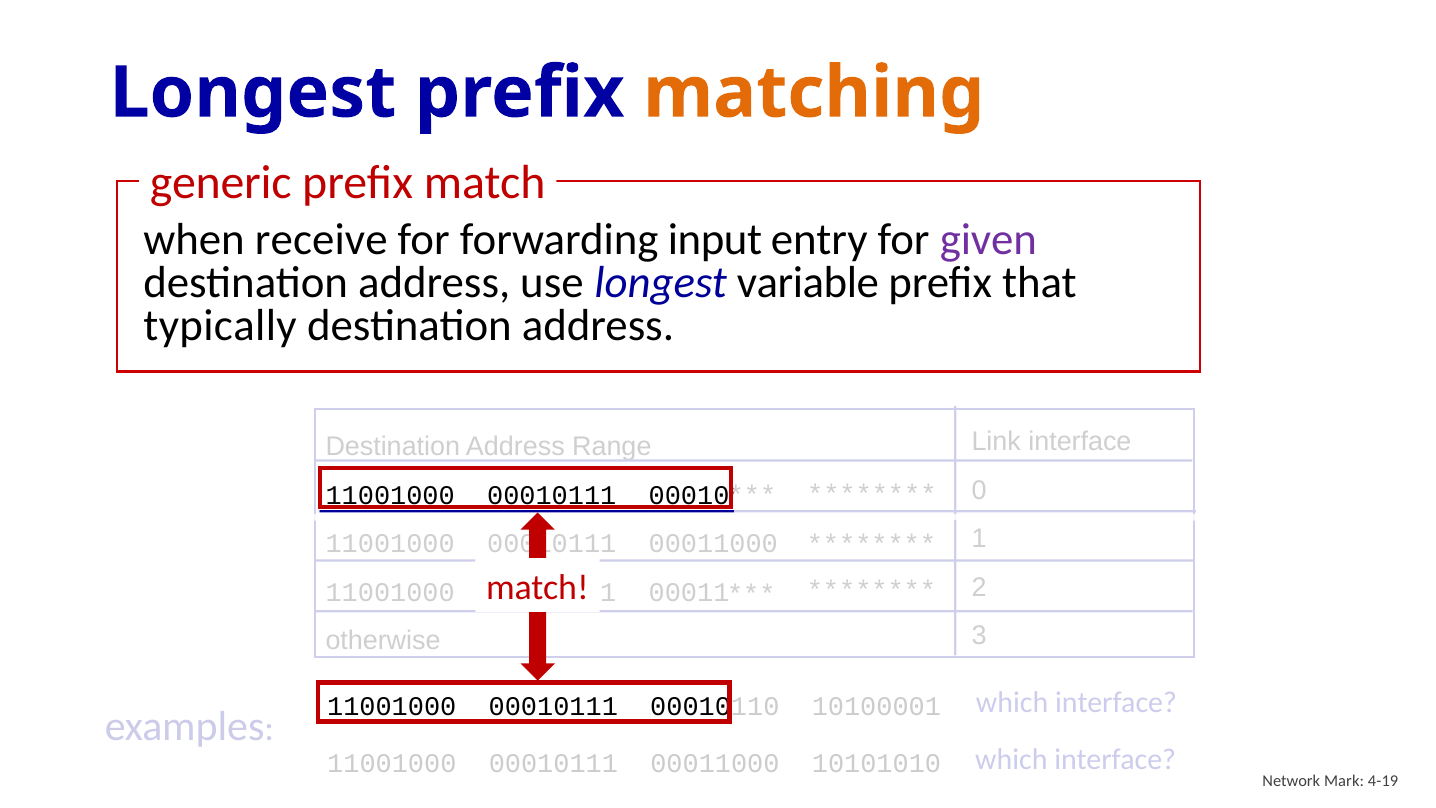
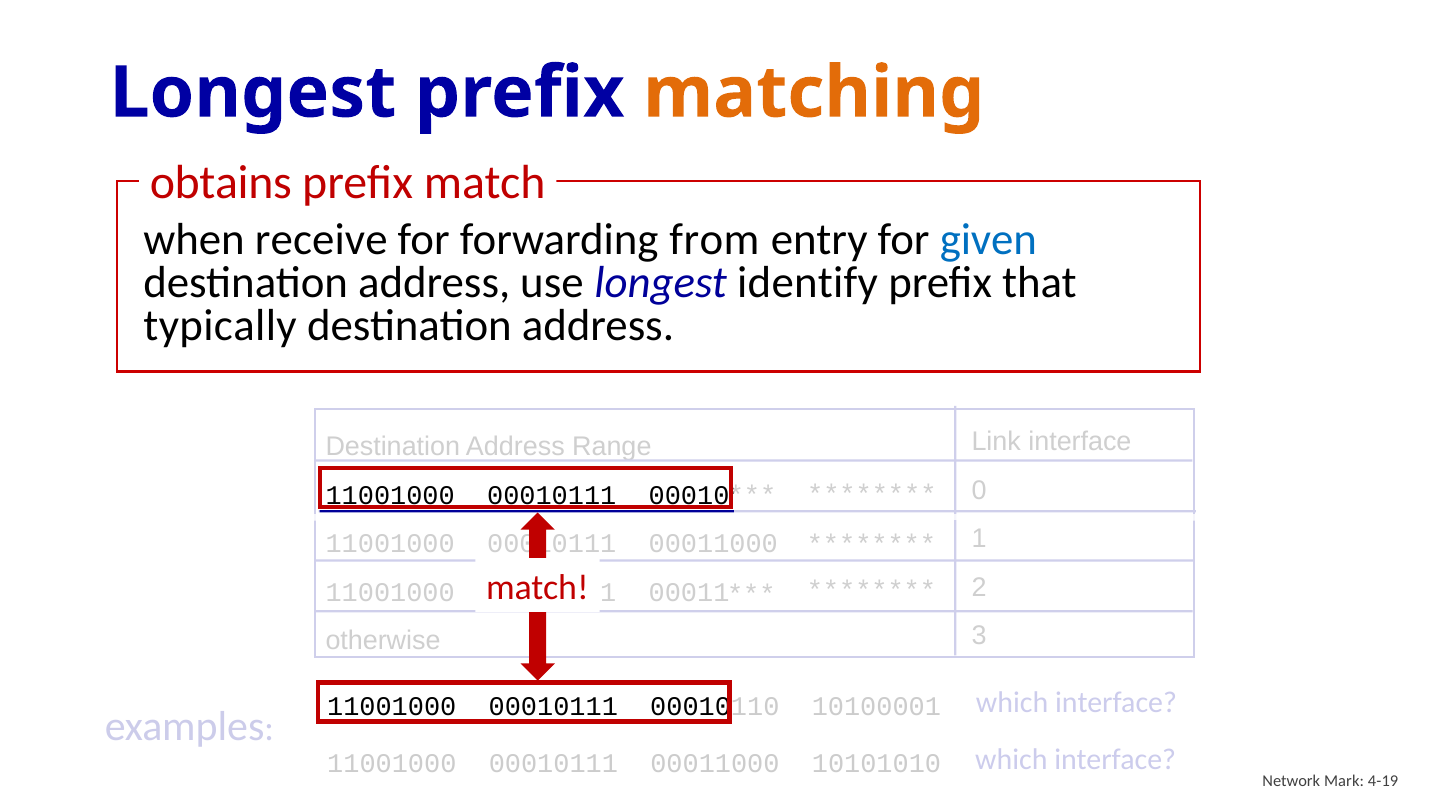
generic: generic -> obtains
input: input -> from
given colour: purple -> blue
variable: variable -> identify
